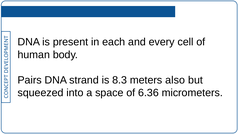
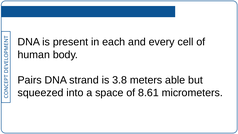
8.3: 8.3 -> 3.8
also: also -> able
6.36: 6.36 -> 8.61
